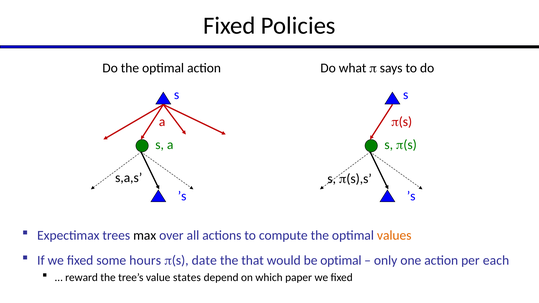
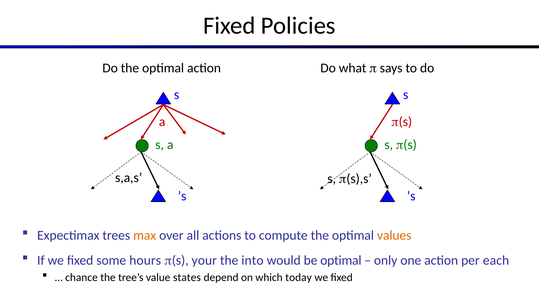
max colour: black -> orange
date: date -> your
that: that -> into
reward: reward -> chance
paper: paper -> today
